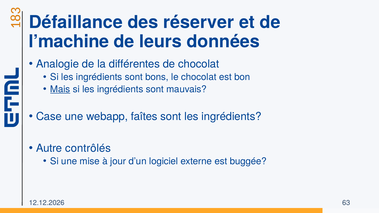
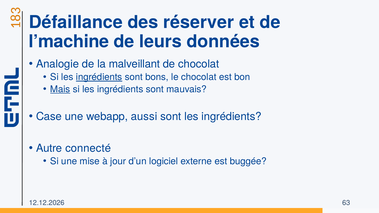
différentes: différentes -> malveillant
ingrédients at (99, 77) underline: none -> present
faîtes: faîtes -> aussi
contrôlés: contrôlés -> connecté
